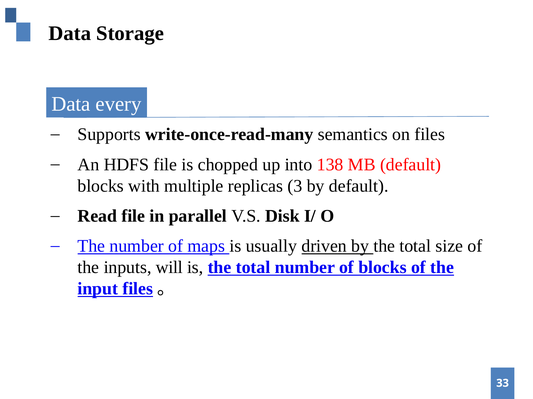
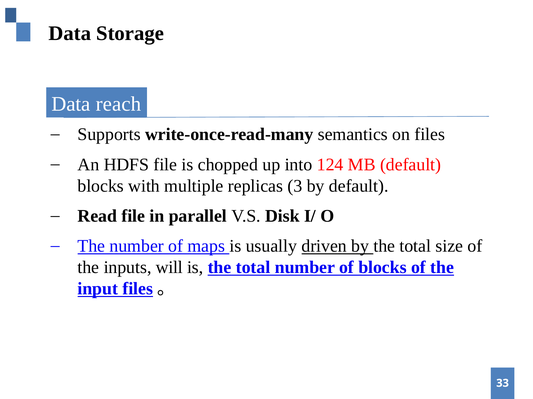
every: every -> reach
138: 138 -> 124
